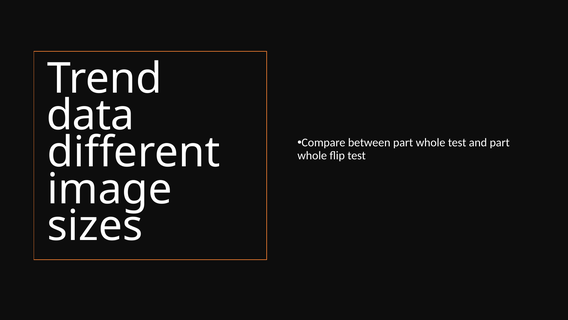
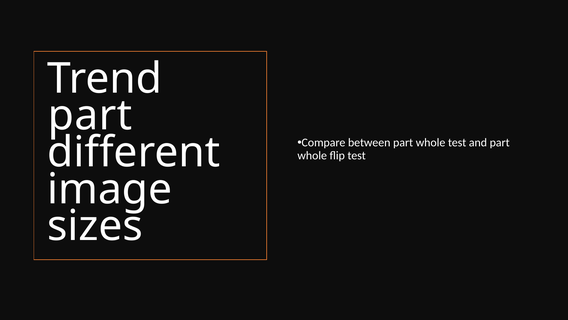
data at (91, 115): data -> part
